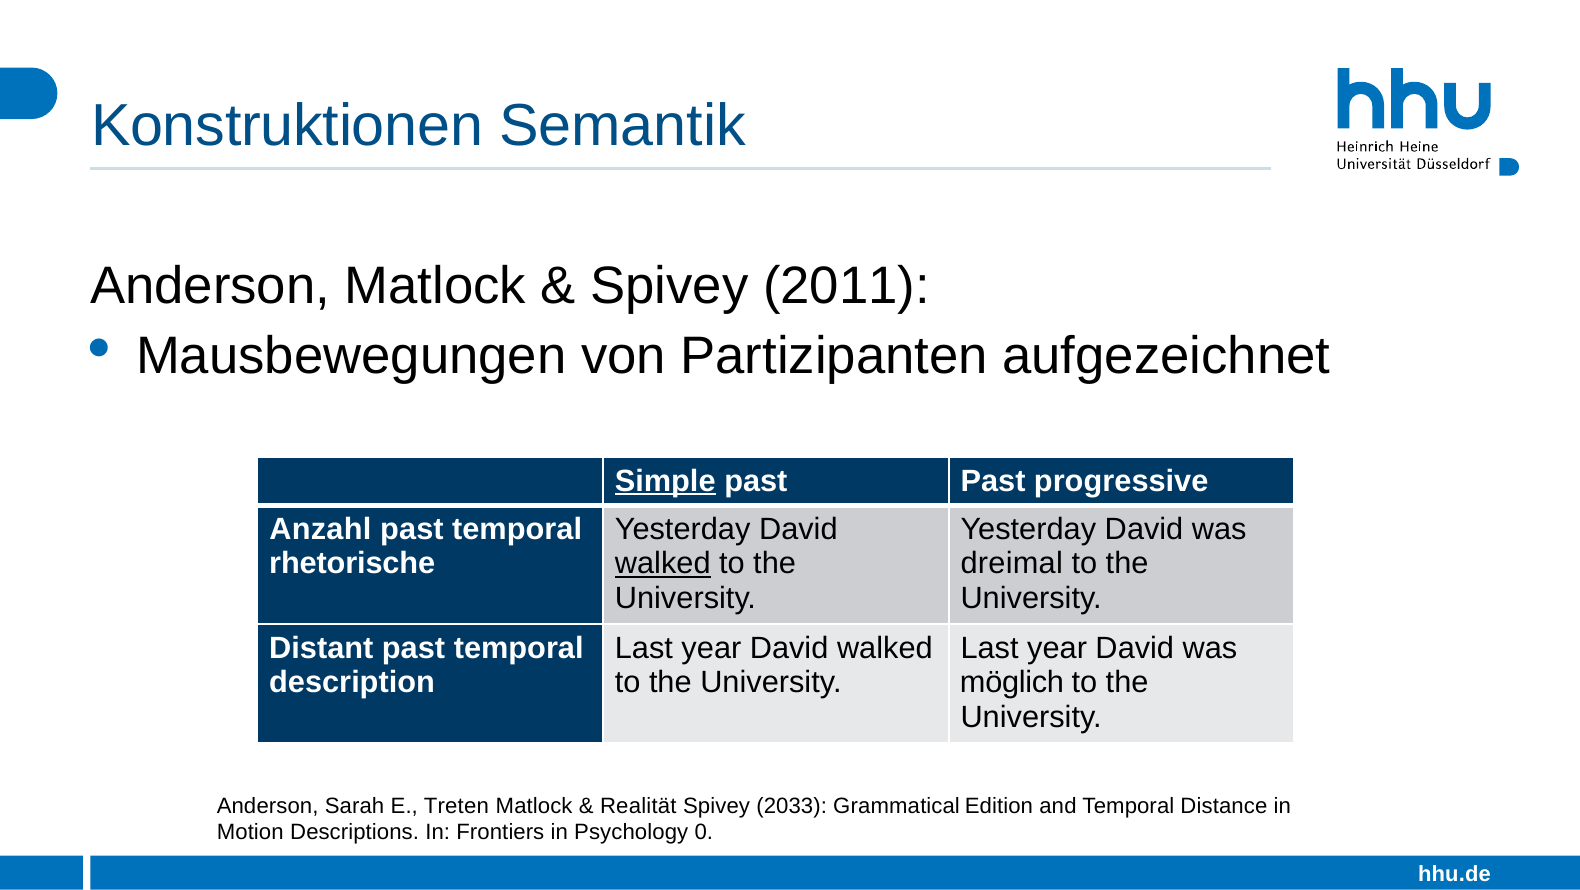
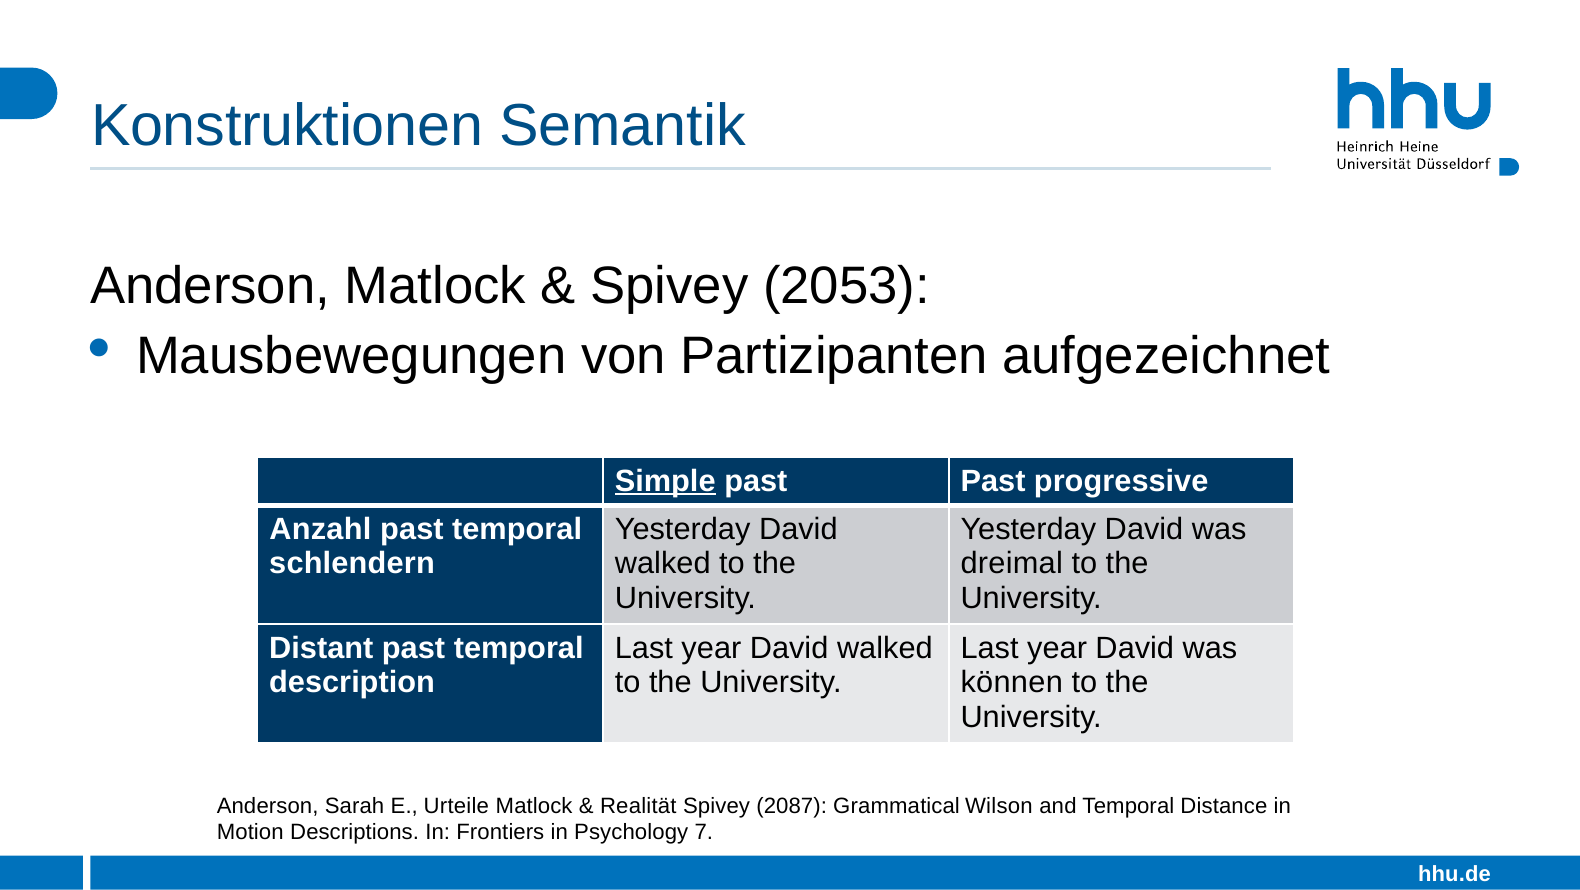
2011: 2011 -> 2053
rhetorische: rhetorische -> schlendern
walked at (663, 564) underline: present -> none
möglich: möglich -> können
Treten: Treten -> Urteile
2033: 2033 -> 2087
Edition: Edition -> Wilson
0: 0 -> 7
